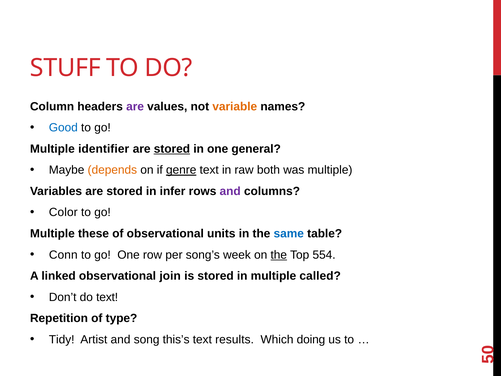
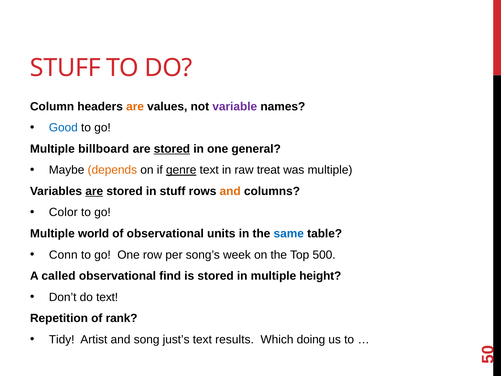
are at (135, 106) colour: purple -> orange
variable colour: orange -> purple
identifier: identifier -> billboard
both: both -> treat
are at (94, 191) underline: none -> present
in infer: infer -> stuff
and at (230, 191) colour: purple -> orange
these: these -> world
the at (279, 255) underline: present -> none
554: 554 -> 500
linked: linked -> called
join: join -> find
called: called -> height
type: type -> rank
this’s: this’s -> just’s
